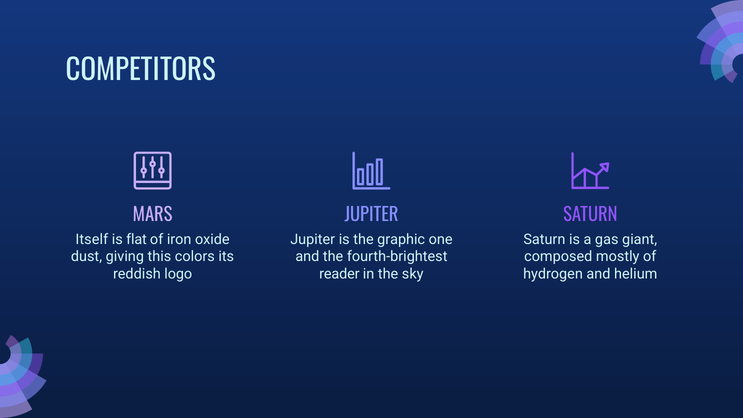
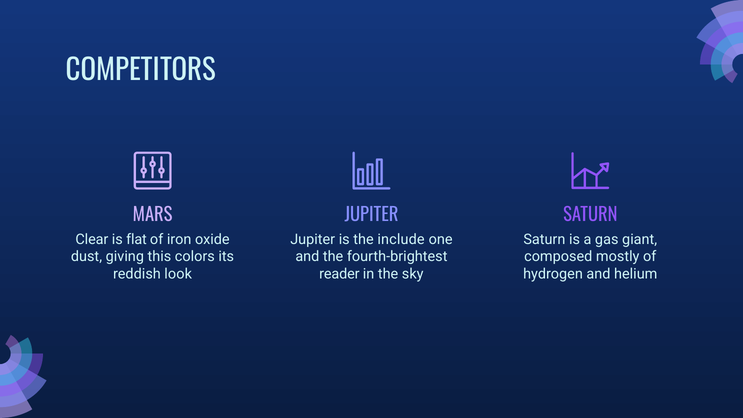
Itself: Itself -> Clear
graphic: graphic -> include
logo: logo -> look
